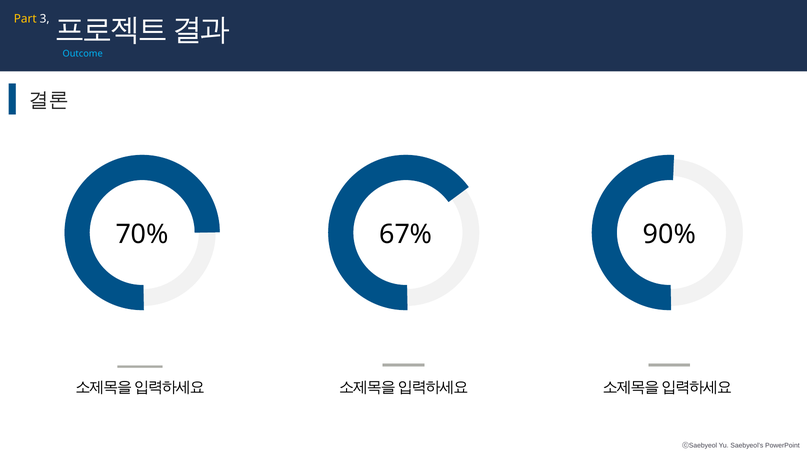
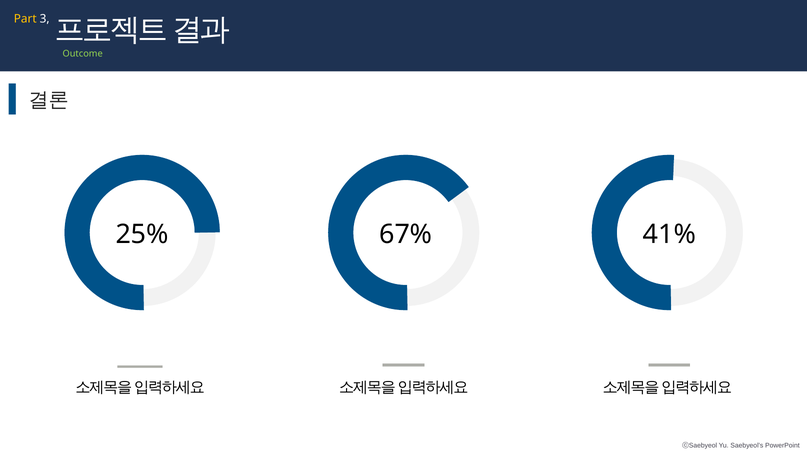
Outcome colour: light blue -> light green
70%: 70% -> 25%
90%: 90% -> 41%
